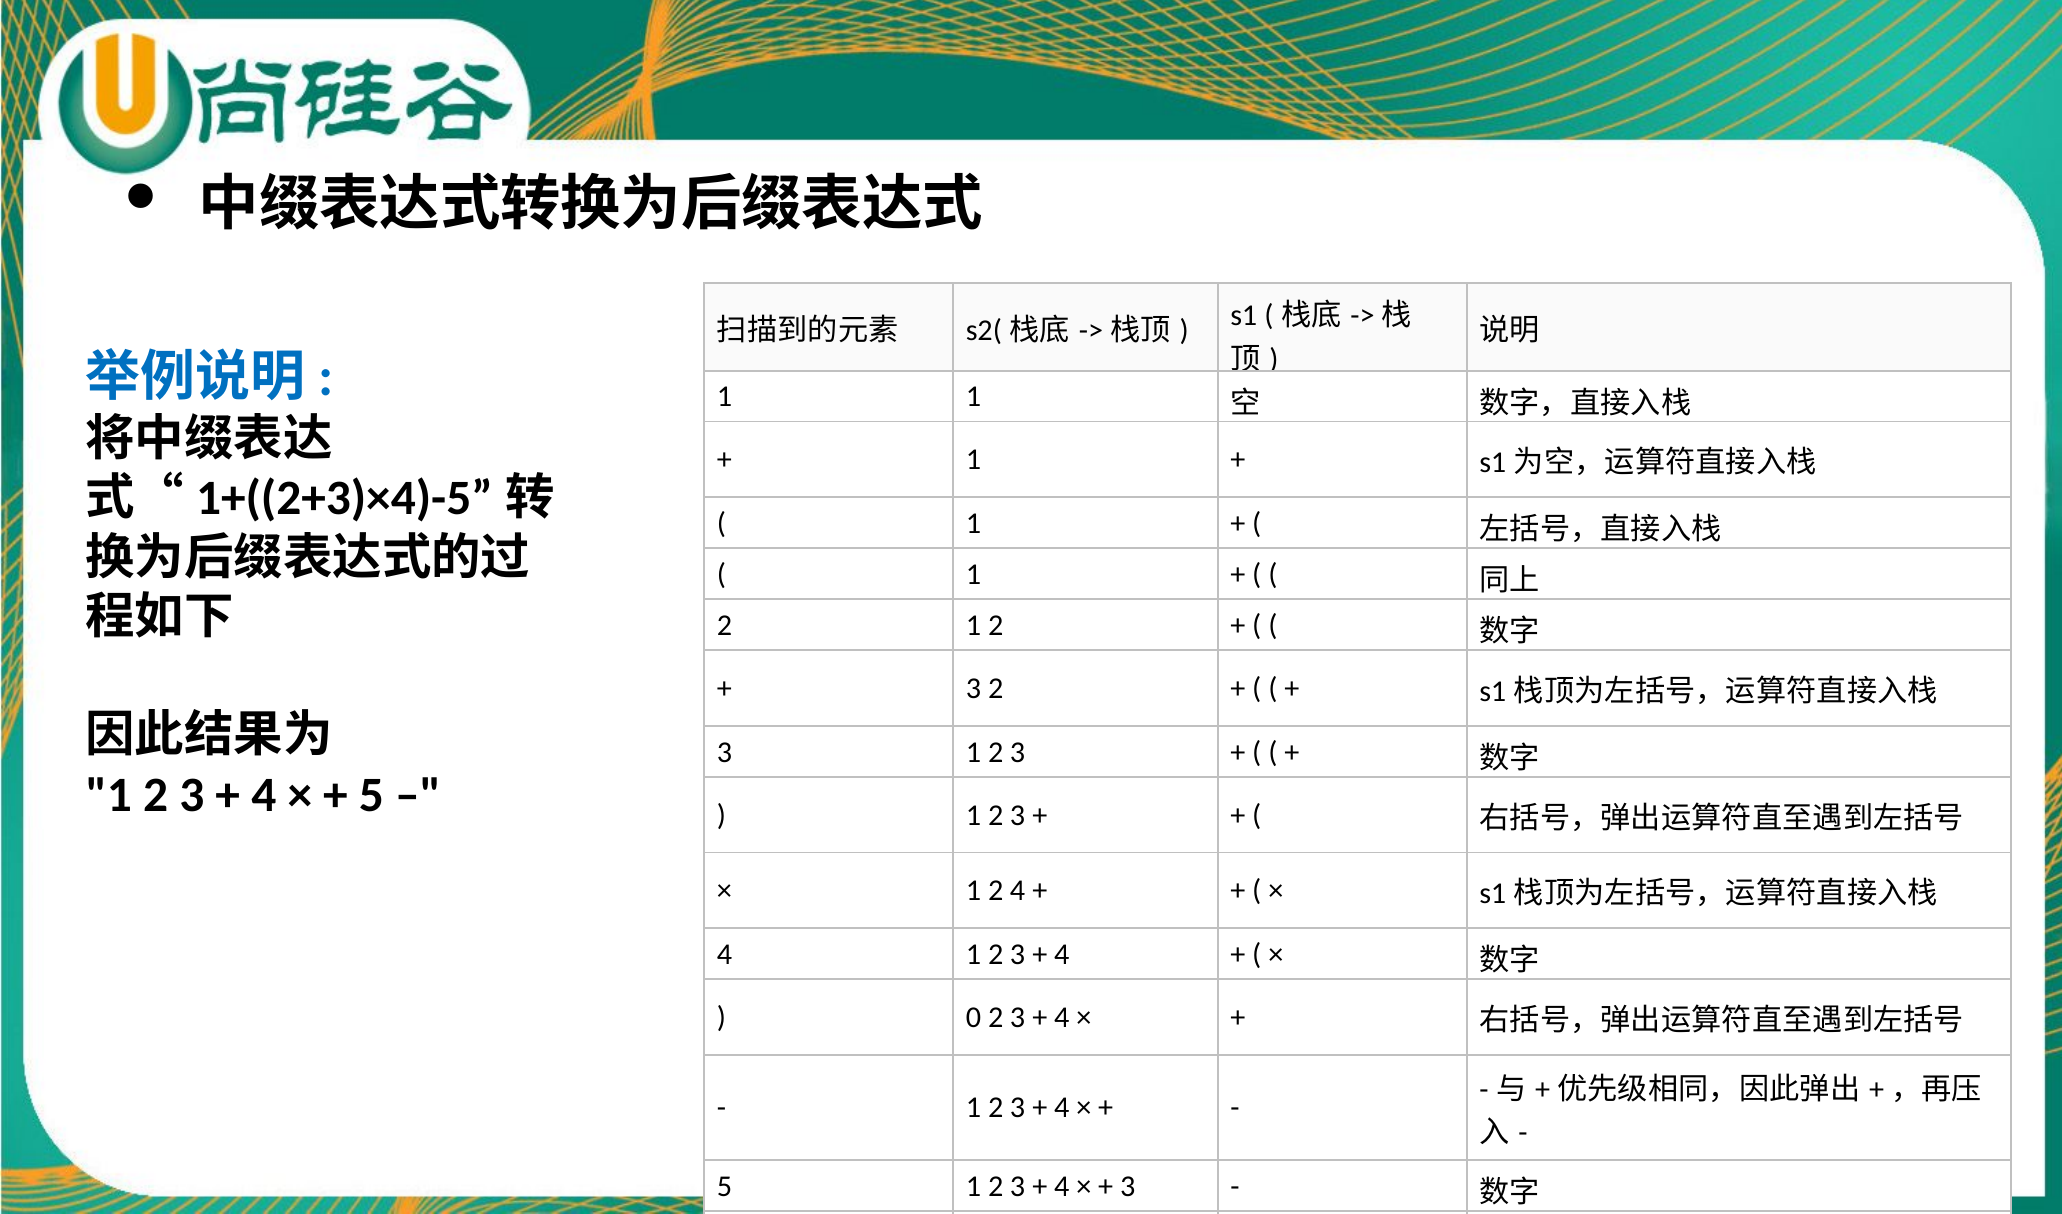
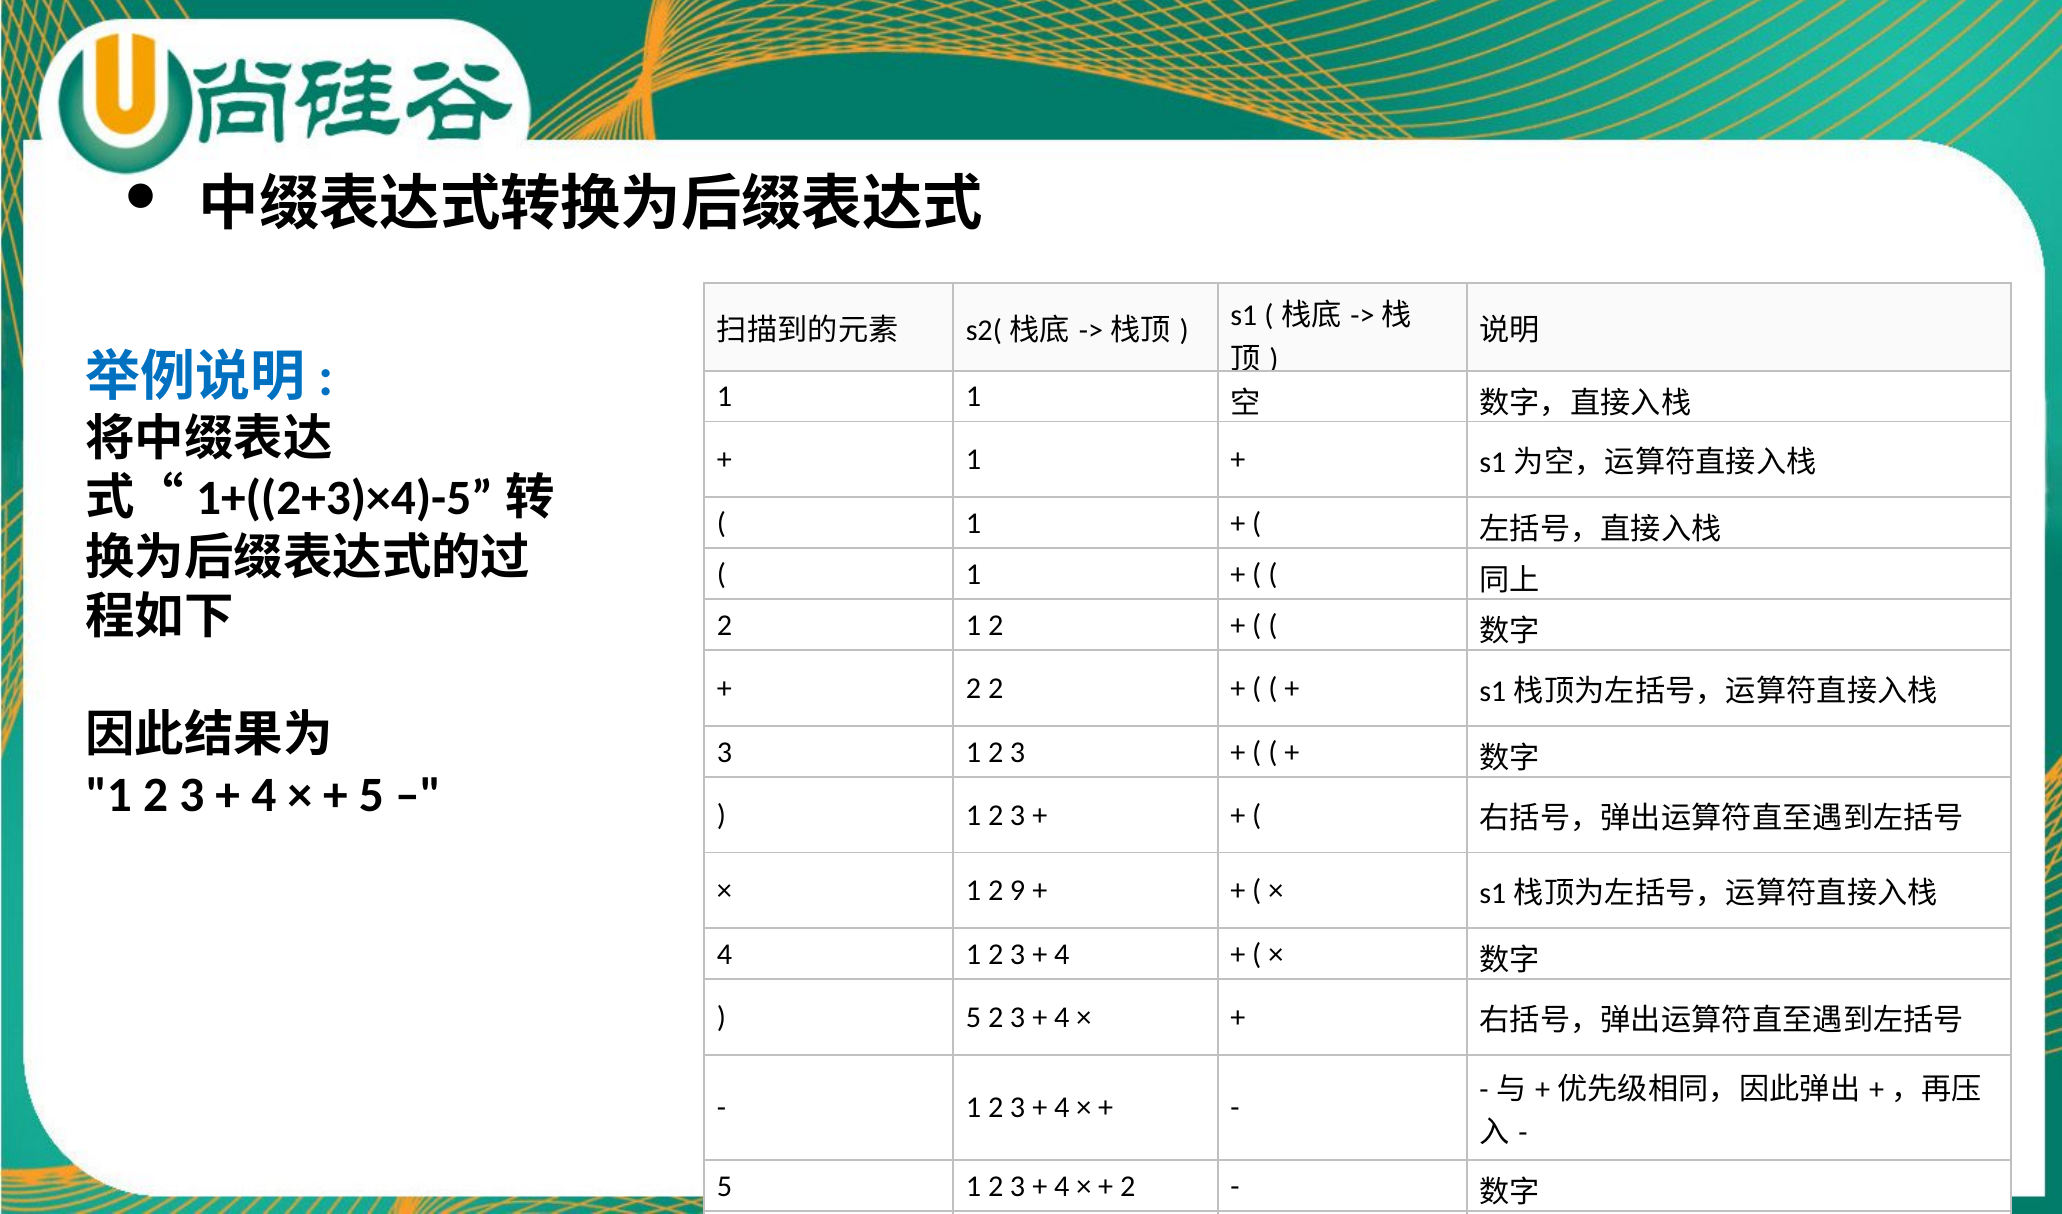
3 at (974, 688): 3 -> 2
2 4: 4 -> 9
0 at (974, 1017): 0 -> 5
3 at (1128, 1187): 3 -> 2
